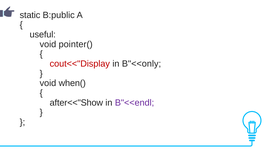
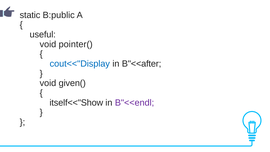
cout<<"Display colour: red -> blue
B"<<only: B"<<only -> B"<<after
when(: when( -> given(
after<<"Show: after<<"Show -> itself<<"Show
